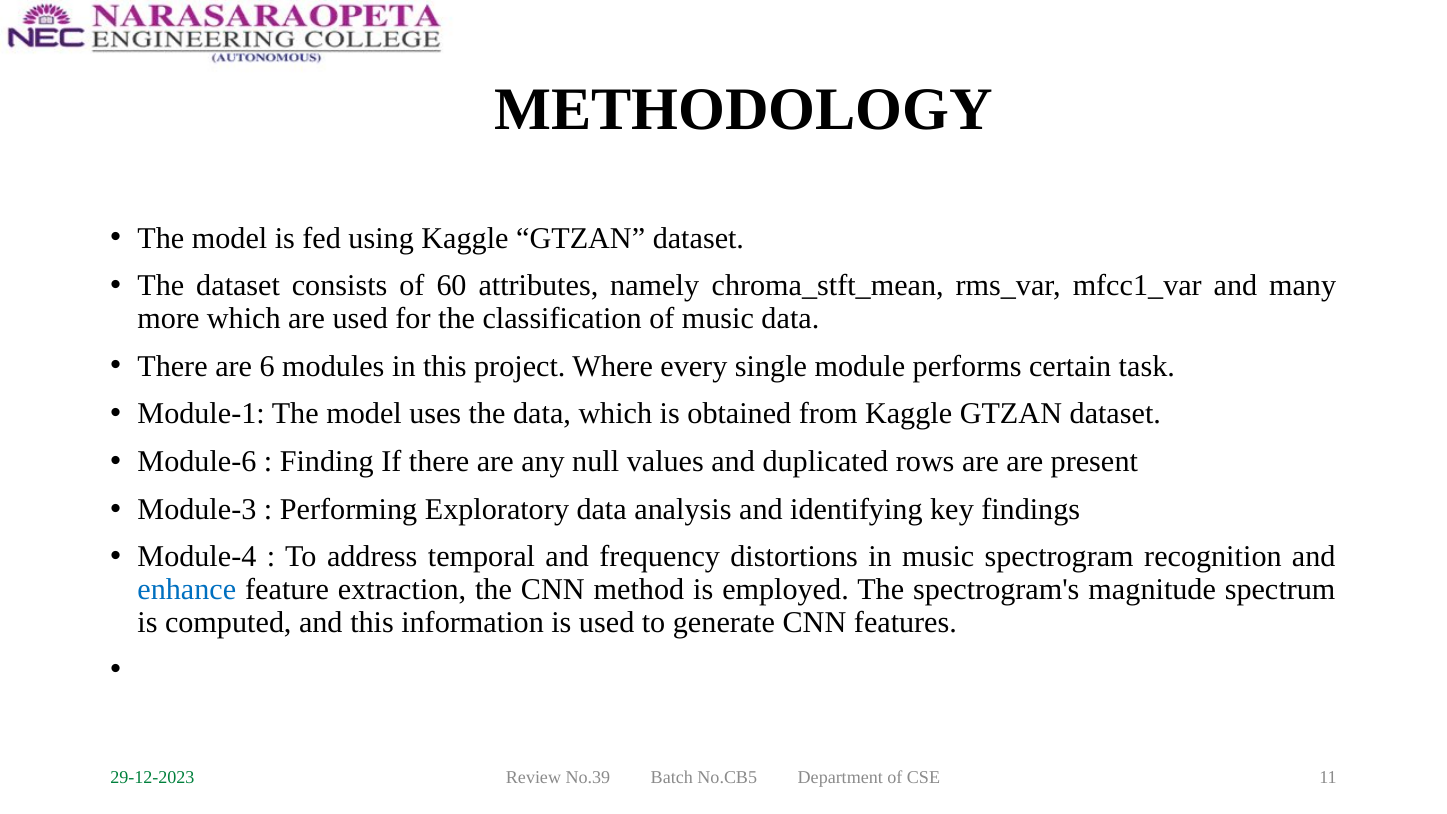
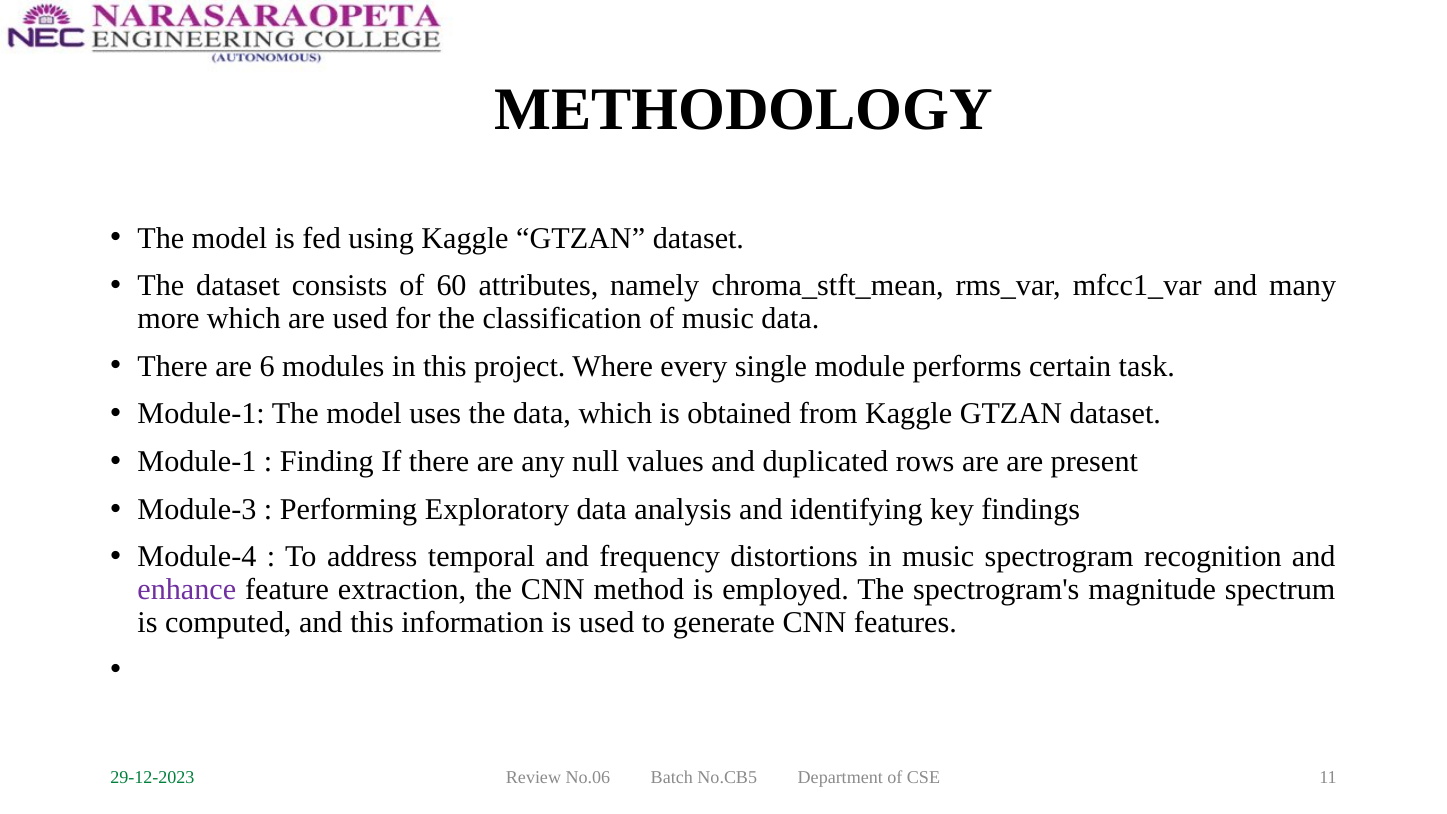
Module-6 at (197, 462): Module-6 -> Module-1
enhance colour: blue -> purple
No.39: No.39 -> No.06
